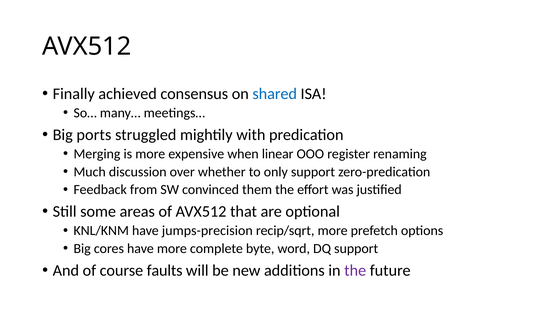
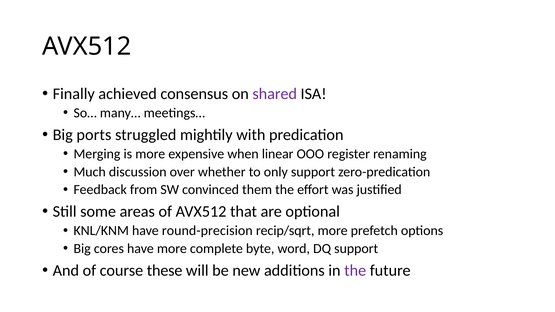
shared colour: blue -> purple
jumps-precision: jumps-precision -> round-precision
faults: faults -> these
